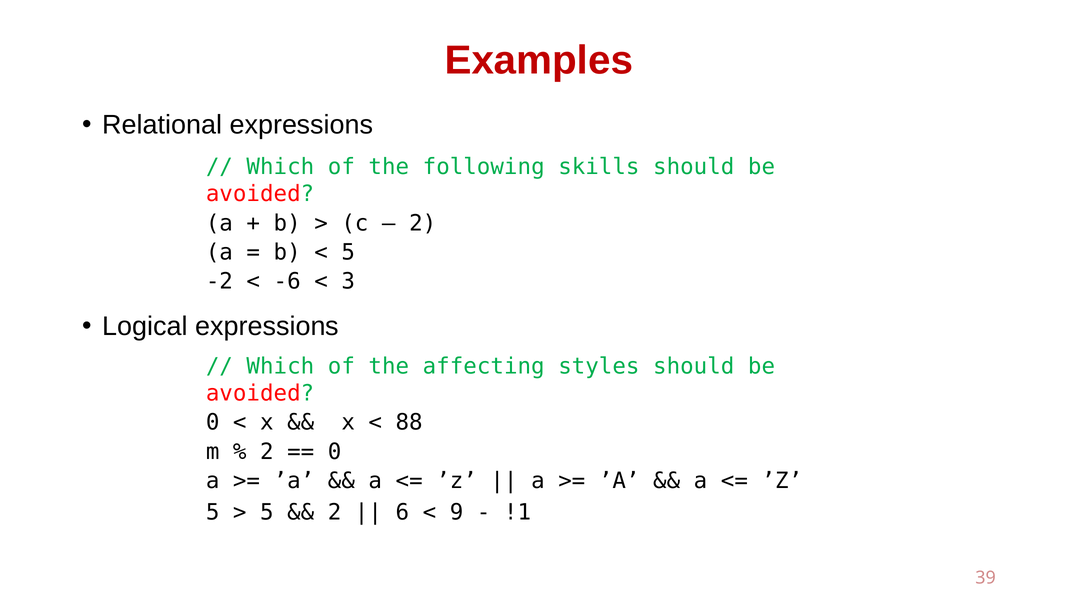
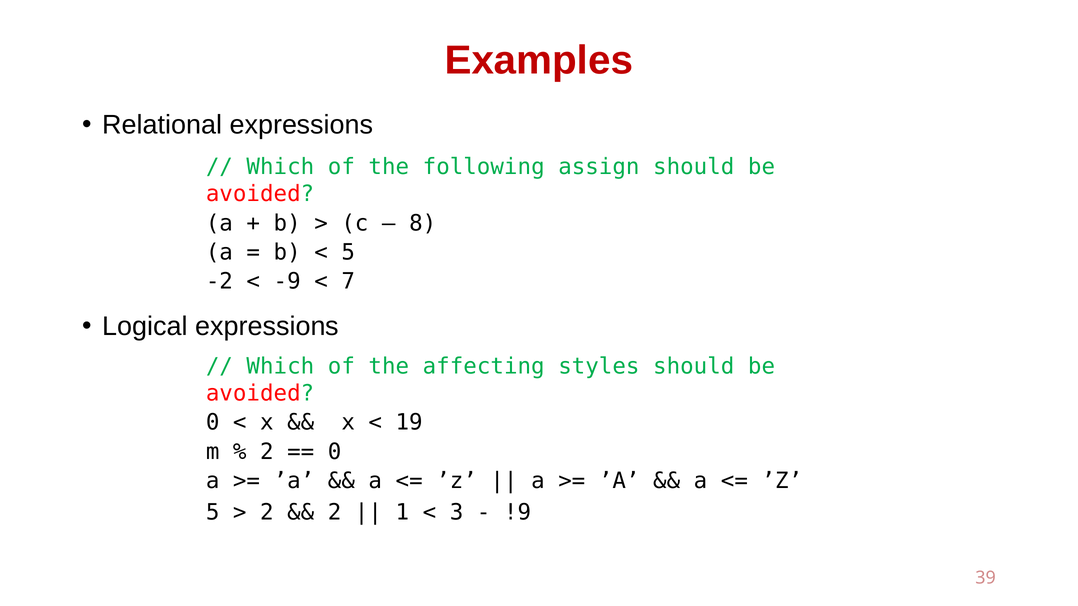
skills: skills -> assign
2 at (423, 223): 2 -> 8
-6: -6 -> -9
3: 3 -> 7
88: 88 -> 19
5 at (267, 513): 5 -> 2
6: 6 -> 1
9: 9 -> 3
!1: !1 -> !9
